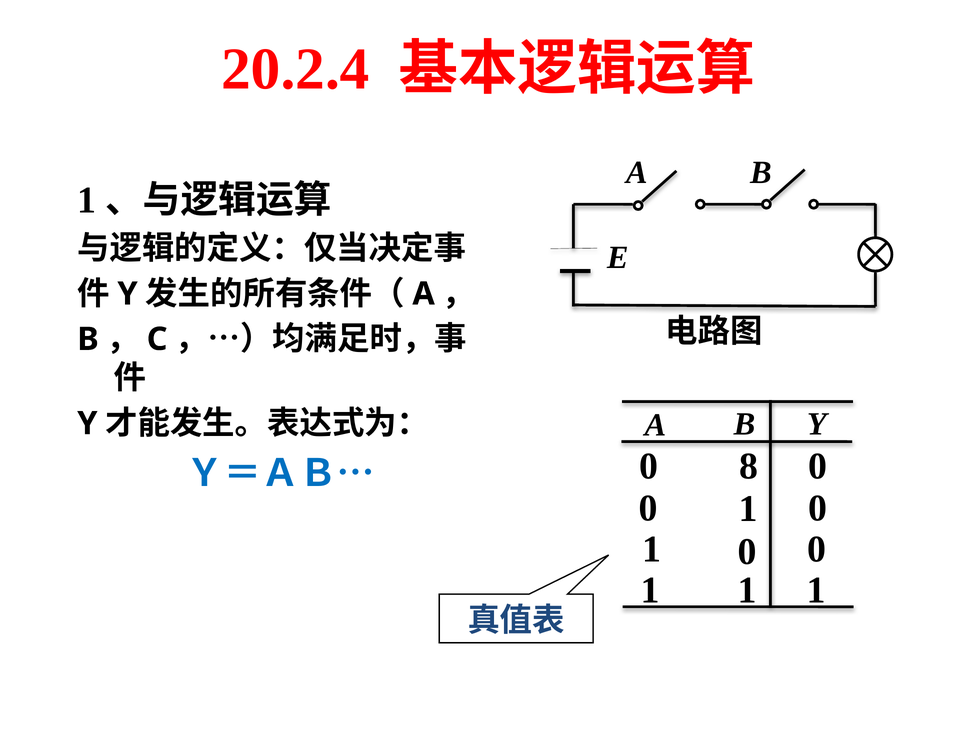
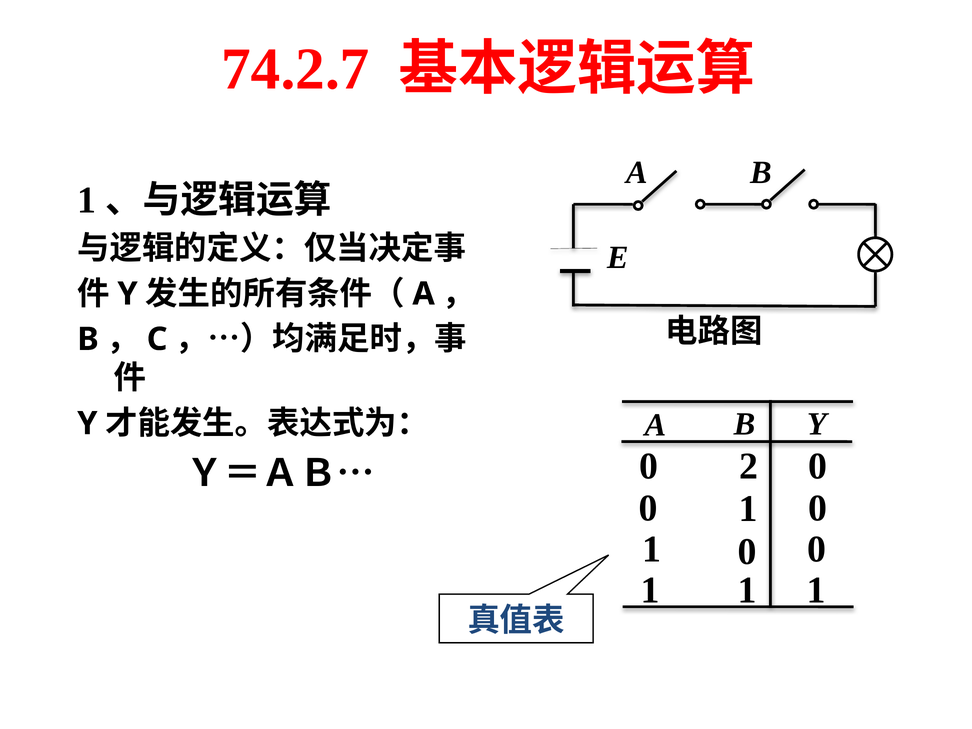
20.2.4: 20.2.4 -> 74.2.7
8: 8 -> 2
Ｙ＝ＡＢ… colour: blue -> black
